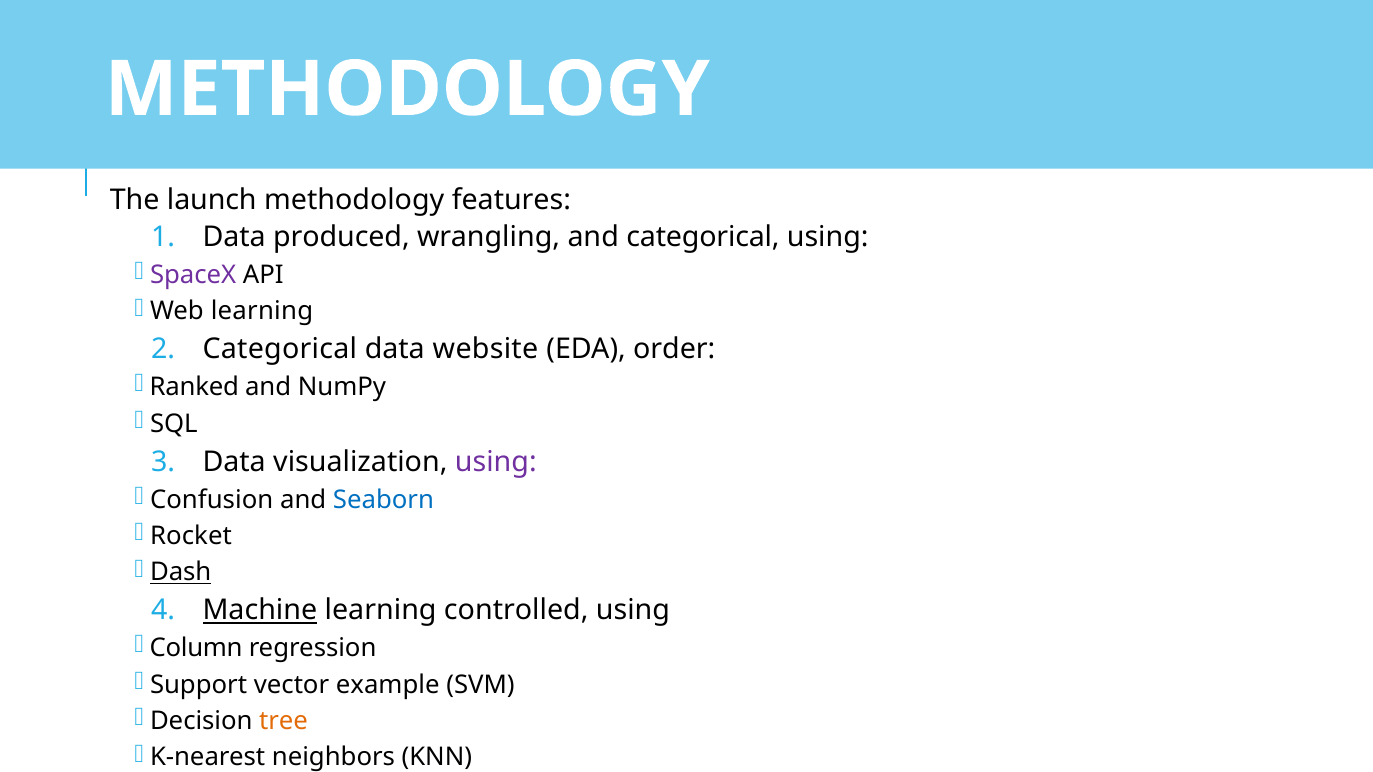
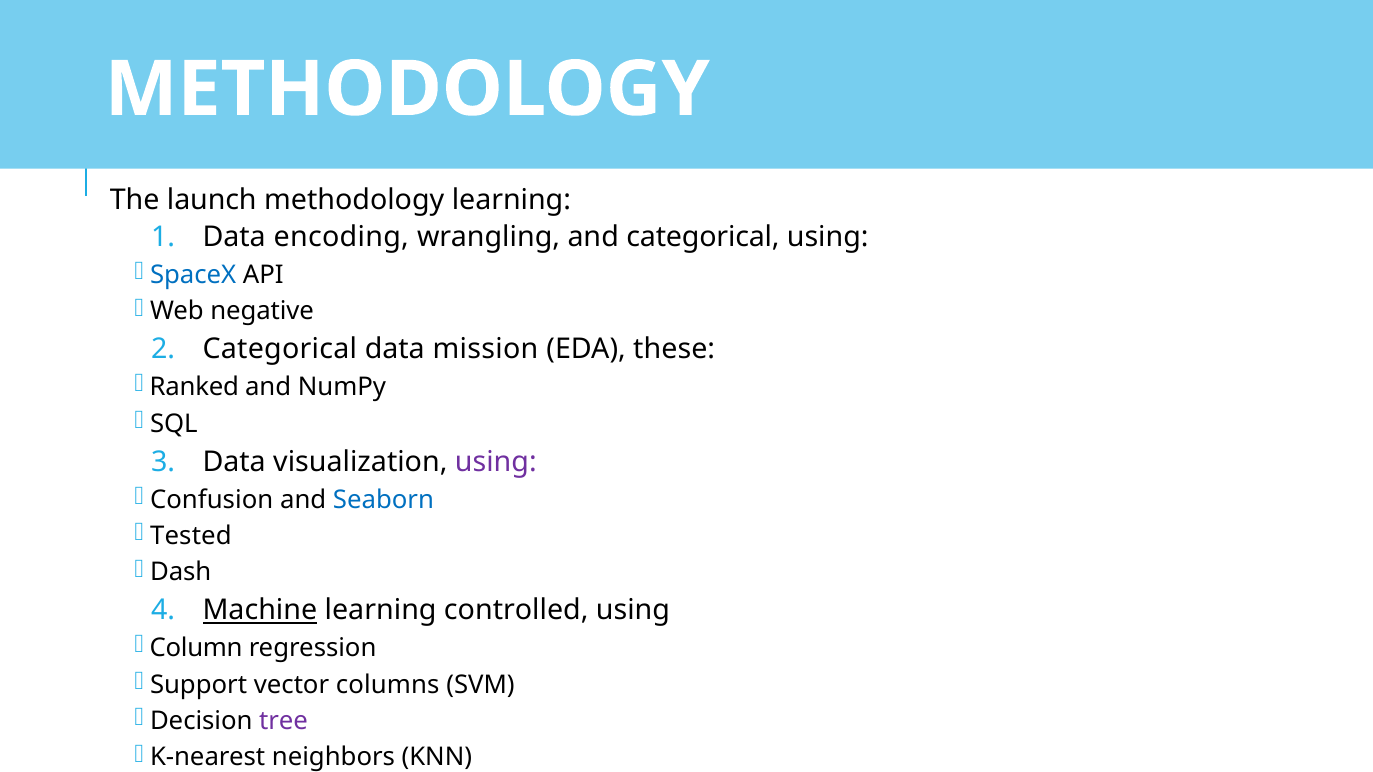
methodology features: features -> learning
produced: produced -> encoding
SpaceX colour: purple -> blue
Web learning: learning -> negative
website: website -> mission
order: order -> these
Rocket: Rocket -> Tested
Dash underline: present -> none
example: example -> columns
tree colour: orange -> purple
